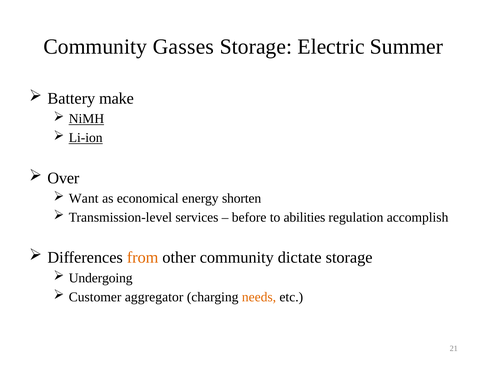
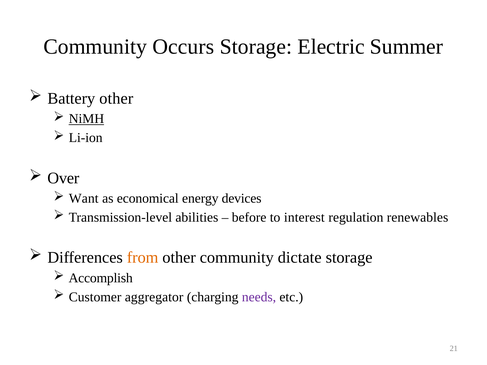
Gasses: Gasses -> Occurs
Battery make: make -> other
Li-ion underline: present -> none
shorten: shorten -> devices
services: services -> abilities
abilities: abilities -> interest
accomplish: accomplish -> renewables
Undergoing: Undergoing -> Accomplish
needs colour: orange -> purple
